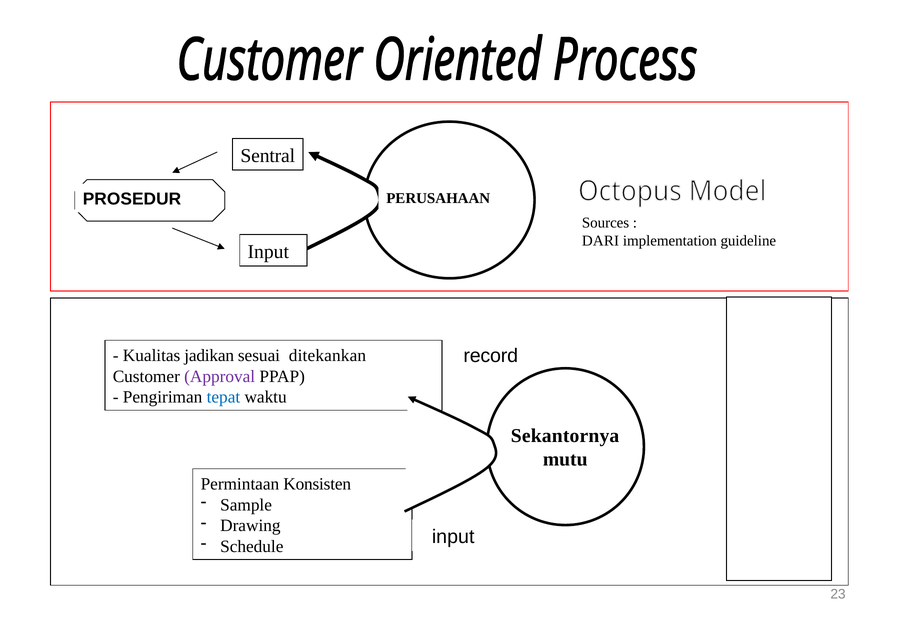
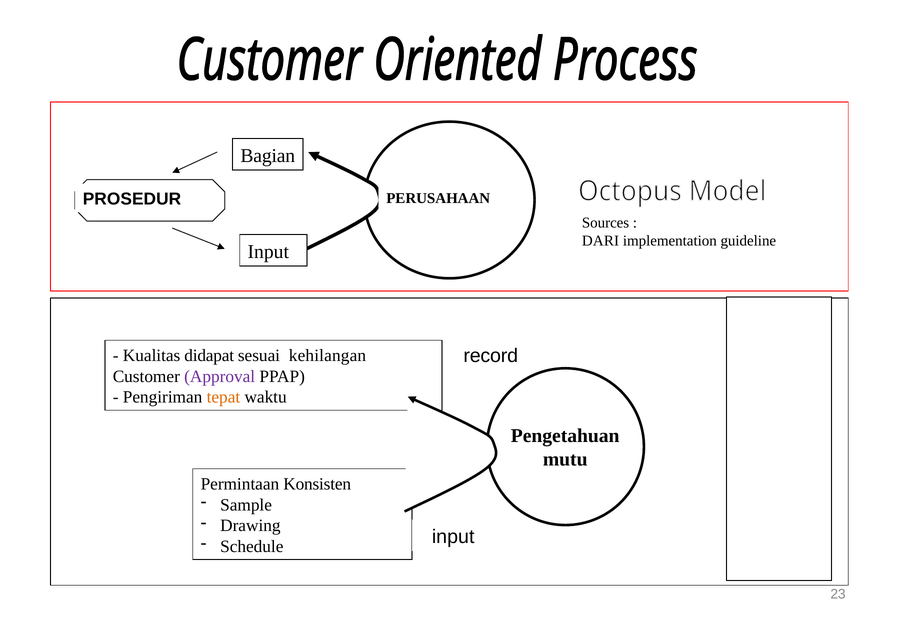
Sentral: Sentral -> Bagian
jadikan: jadikan -> didapat
ditekankan: ditekankan -> kehilangan
tepat colour: blue -> orange
Sekantornya: Sekantornya -> Pengetahuan
